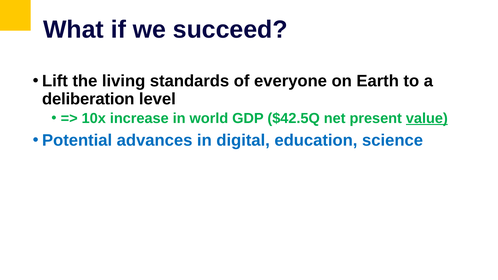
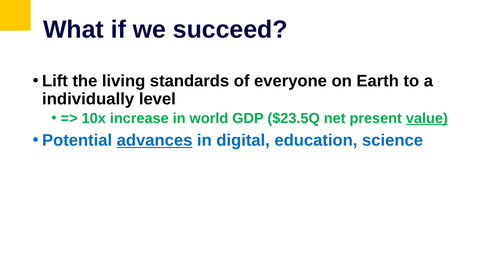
deliberation: deliberation -> individually
$42.5Q: $42.5Q -> $23.5Q
advances underline: none -> present
